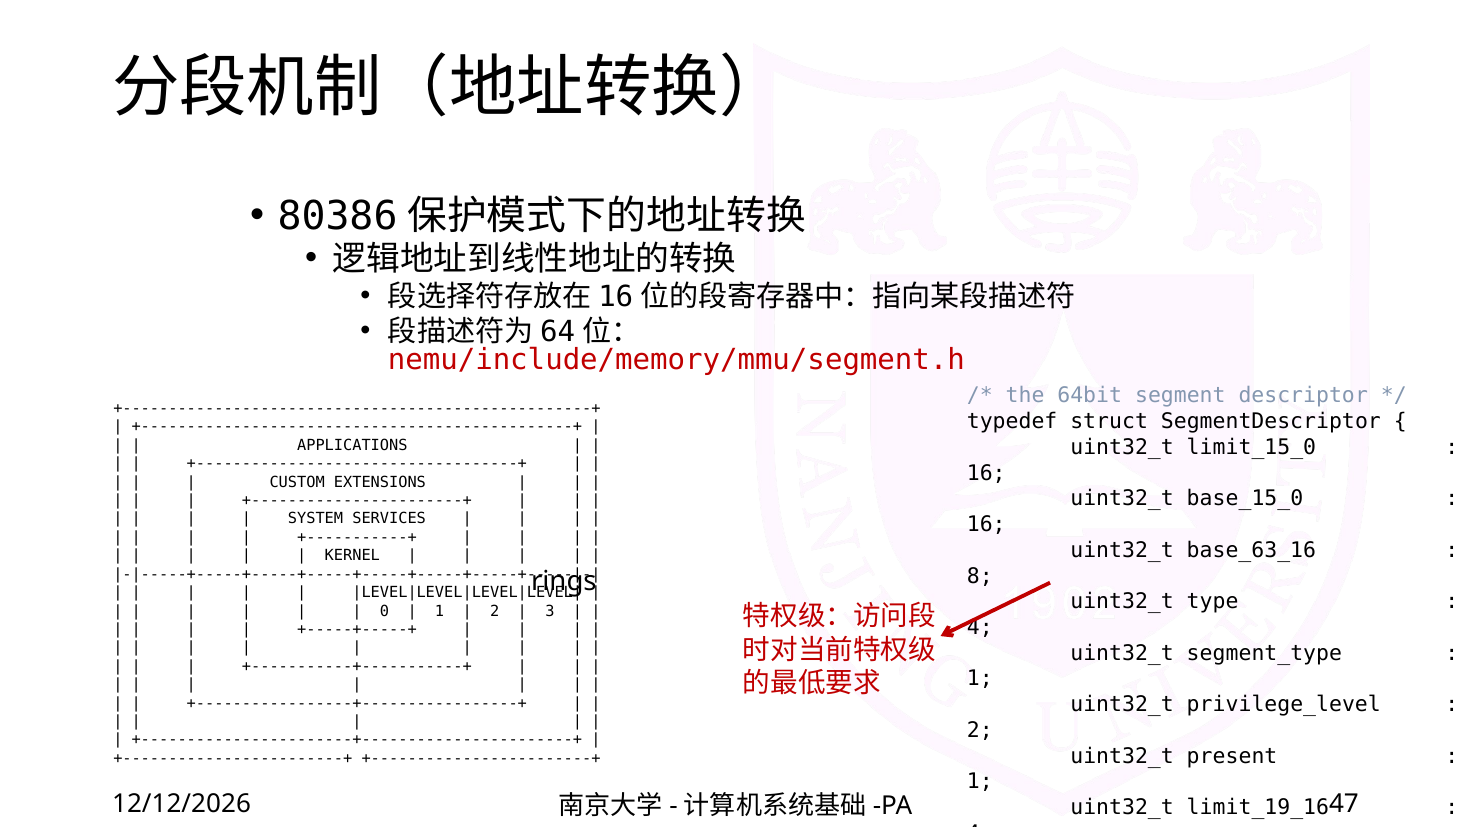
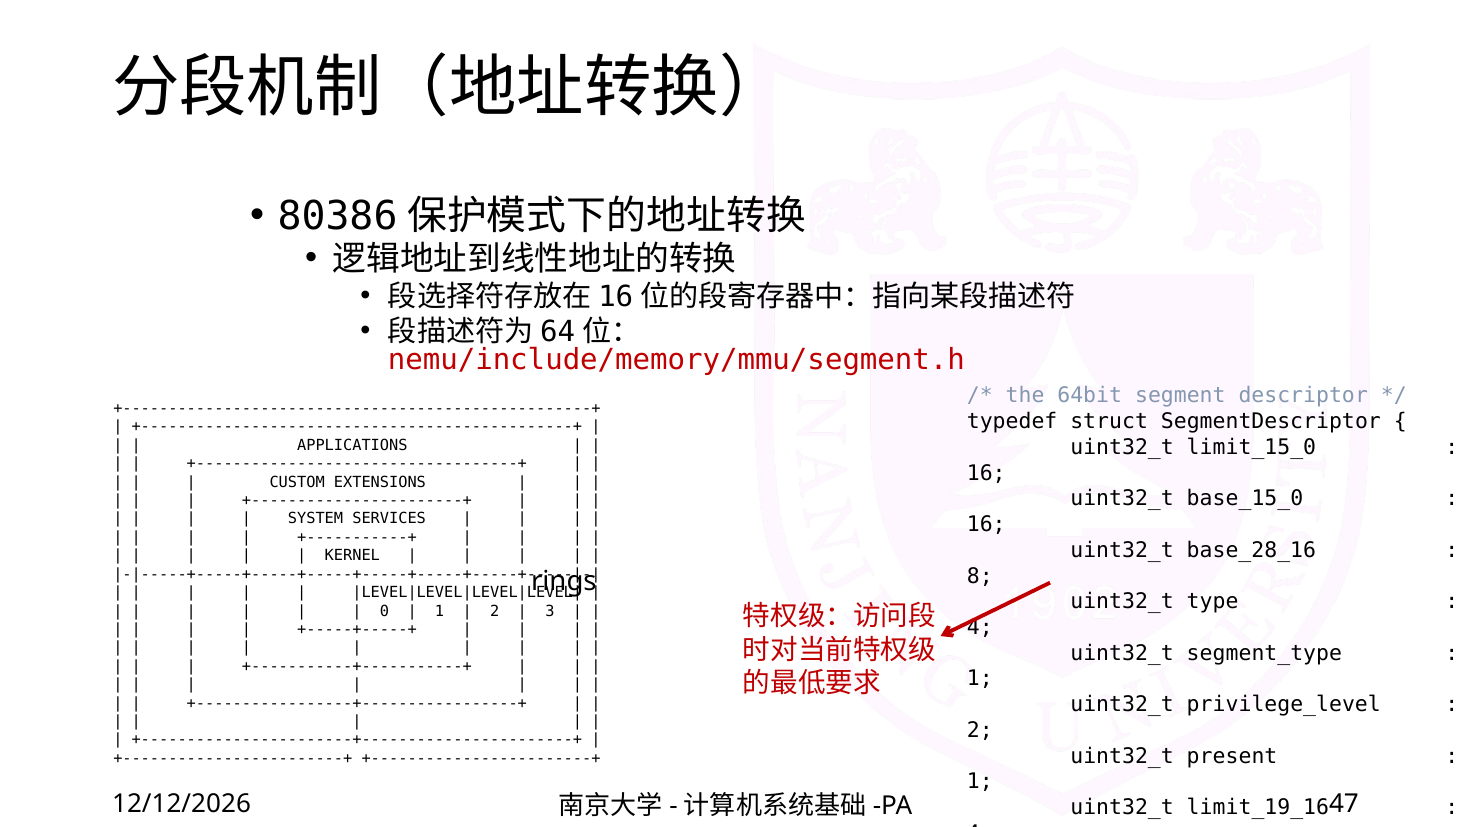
base_63_16: base_63_16 -> base_28_16
